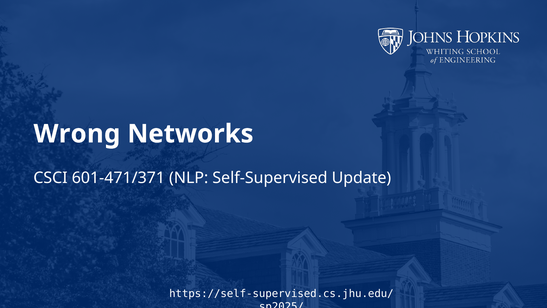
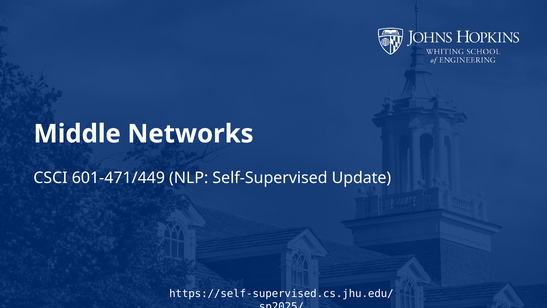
Wrong: Wrong -> Middle
601-471/371: 601-471/371 -> 601-471/449
